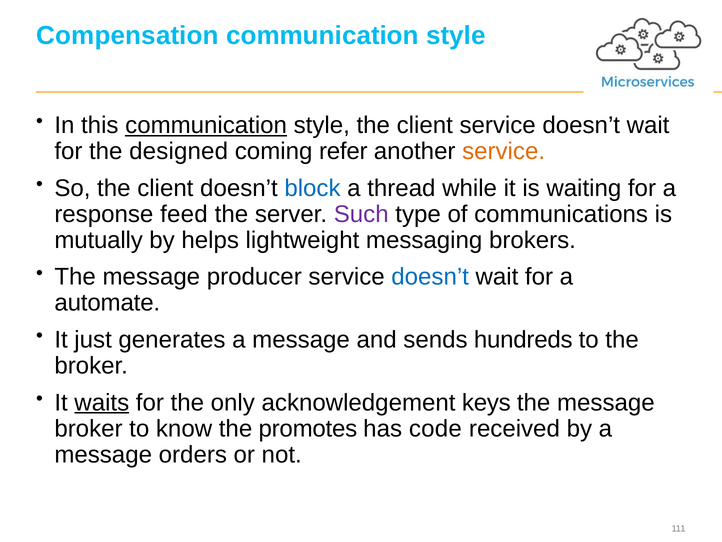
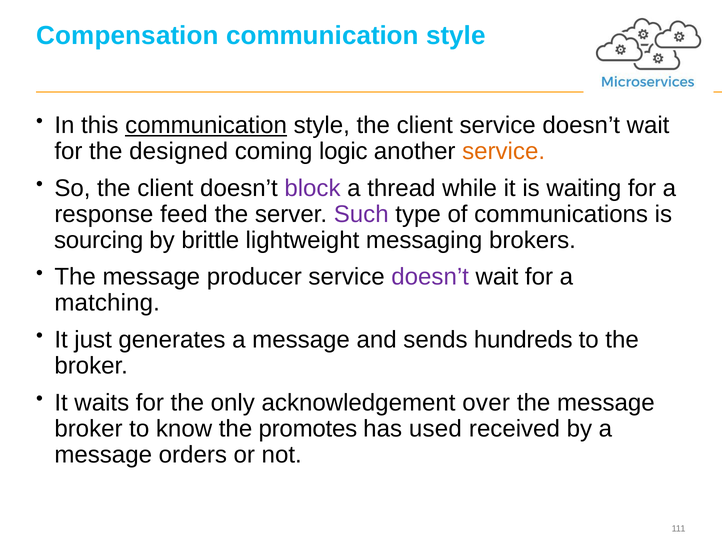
refer: refer -> logic
block colour: blue -> purple
mutually: mutually -> sourcing
helps: helps -> brittle
doesn’t at (430, 277) colour: blue -> purple
automate: automate -> matching
waits underline: present -> none
keys: keys -> over
code: code -> used
